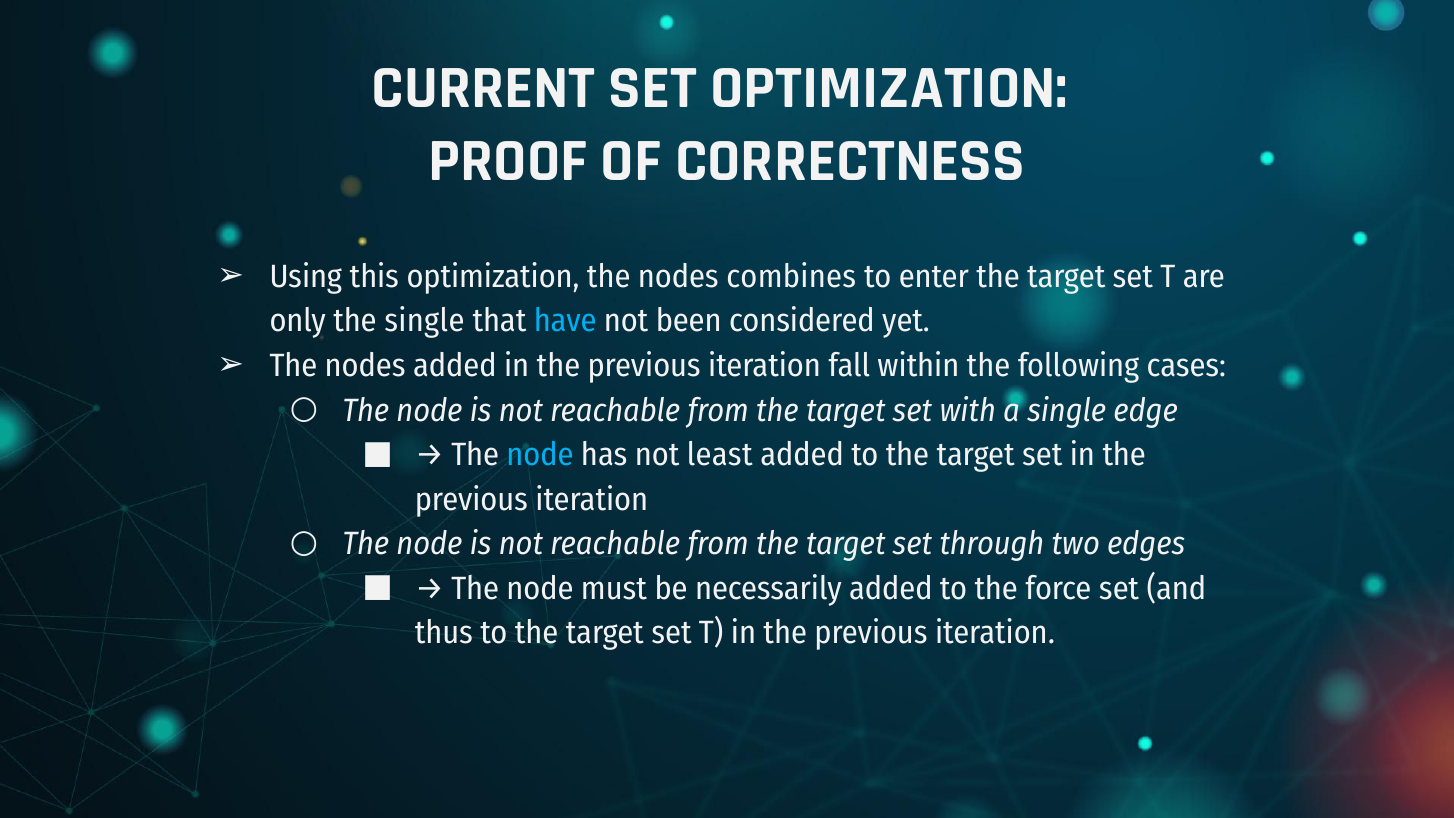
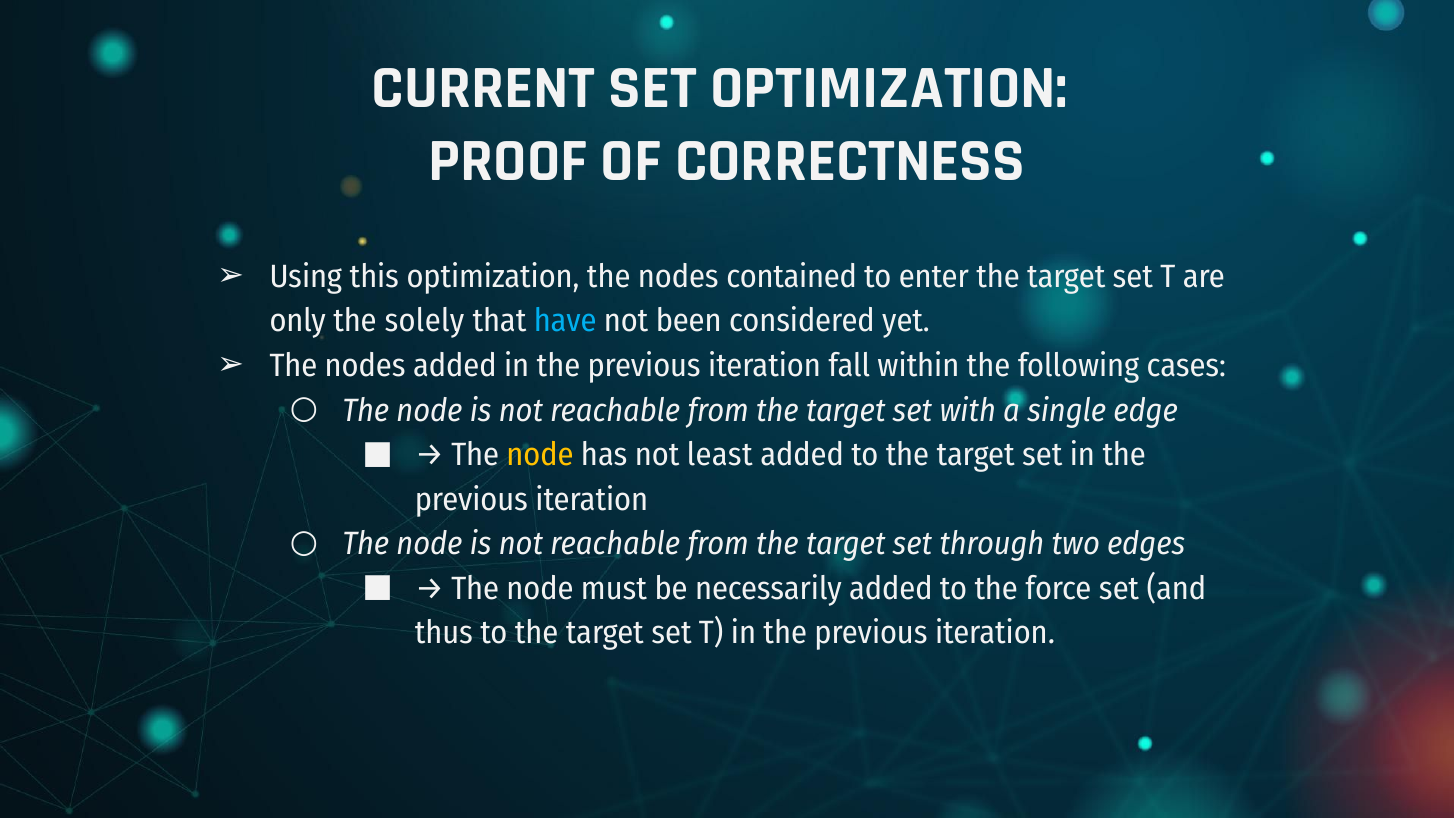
combines: combines -> contained
the single: single -> solely
node at (540, 455) colour: light blue -> yellow
